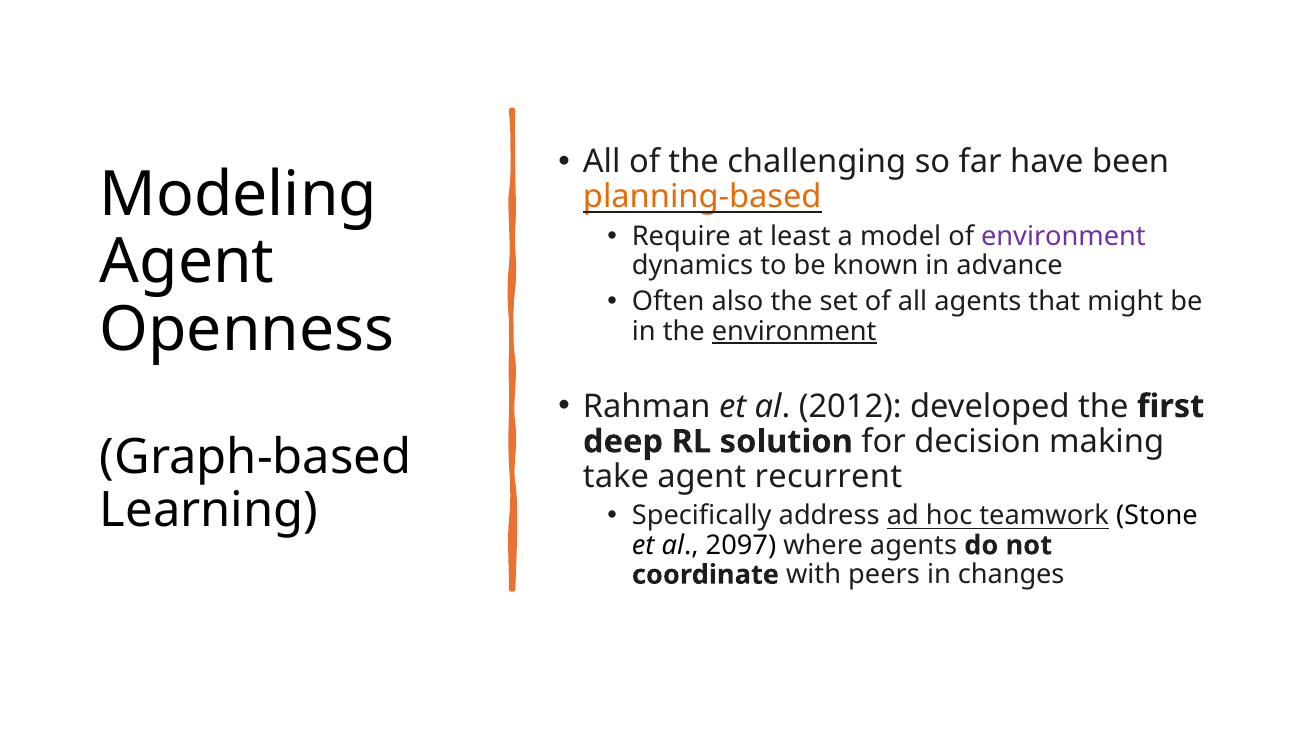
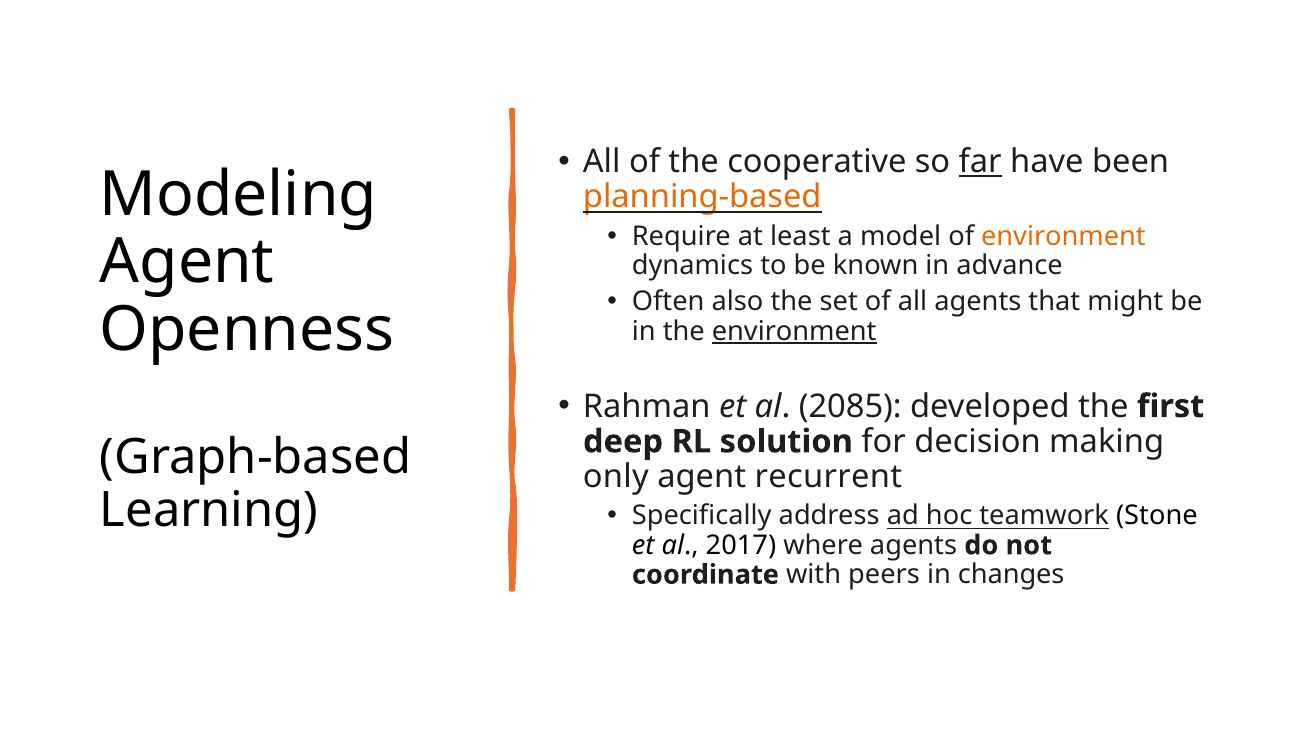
challenging: challenging -> cooperative
far underline: none -> present
environment at (1063, 236) colour: purple -> orange
2012: 2012 -> 2085
take: take -> only
2097: 2097 -> 2017
